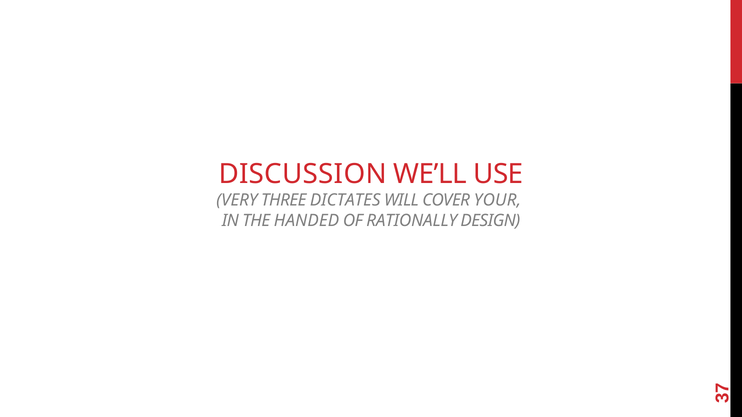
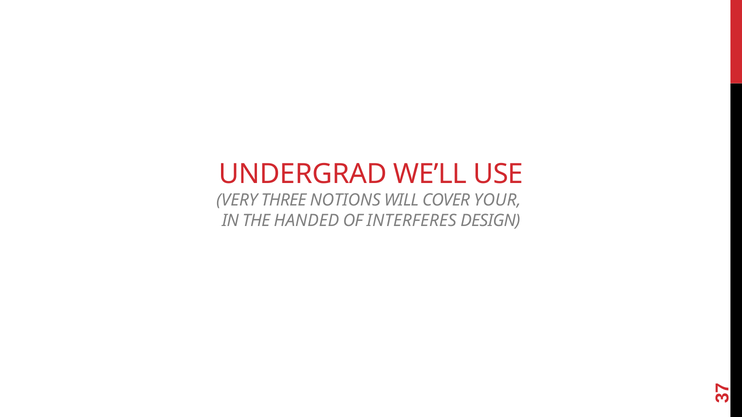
DISCUSSION: DISCUSSION -> UNDERGRAD
DICTATES: DICTATES -> NOTIONS
RATIONALLY: RATIONALLY -> INTERFERES
